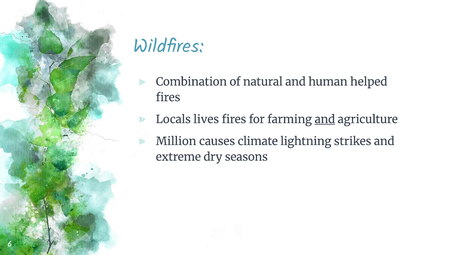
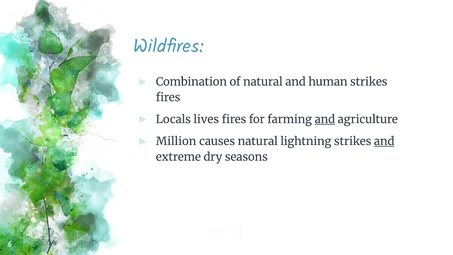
human helped: helped -> strikes
causes climate: climate -> natural
and at (384, 141) underline: none -> present
